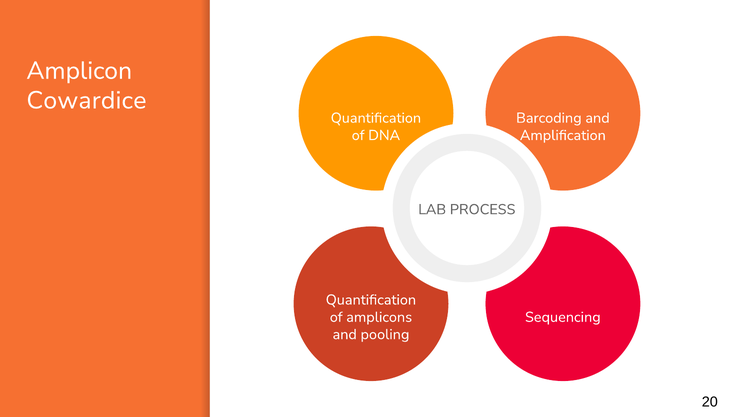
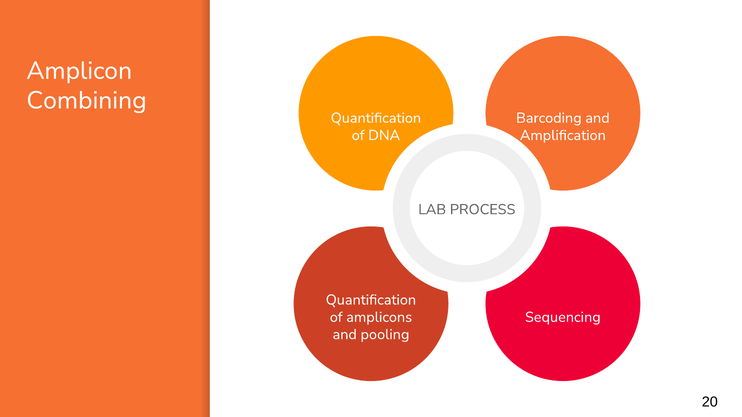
Cowardice: Cowardice -> Combining
